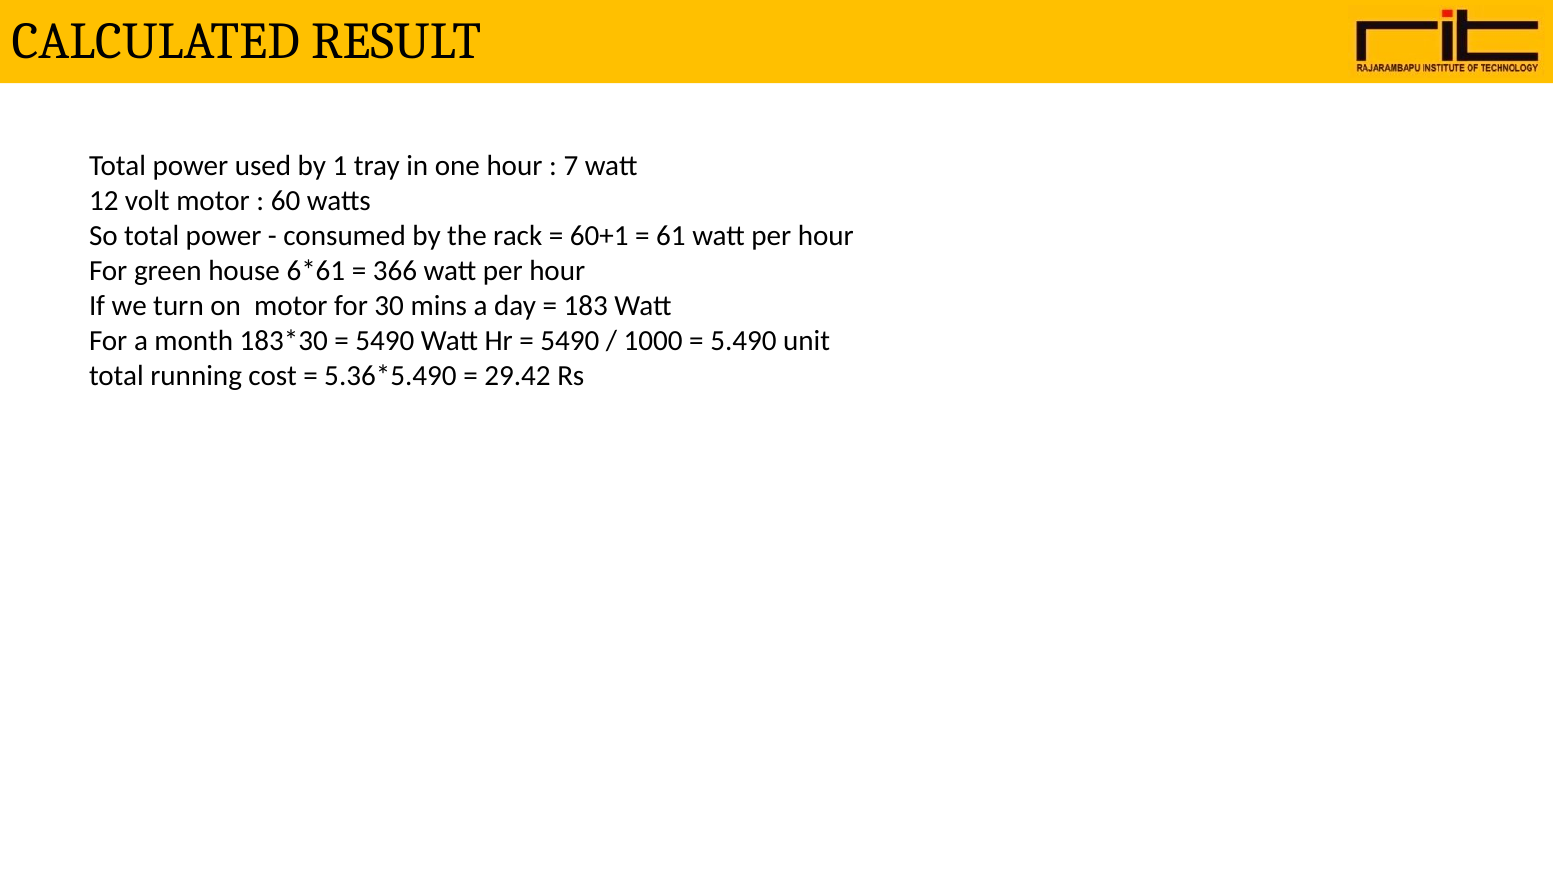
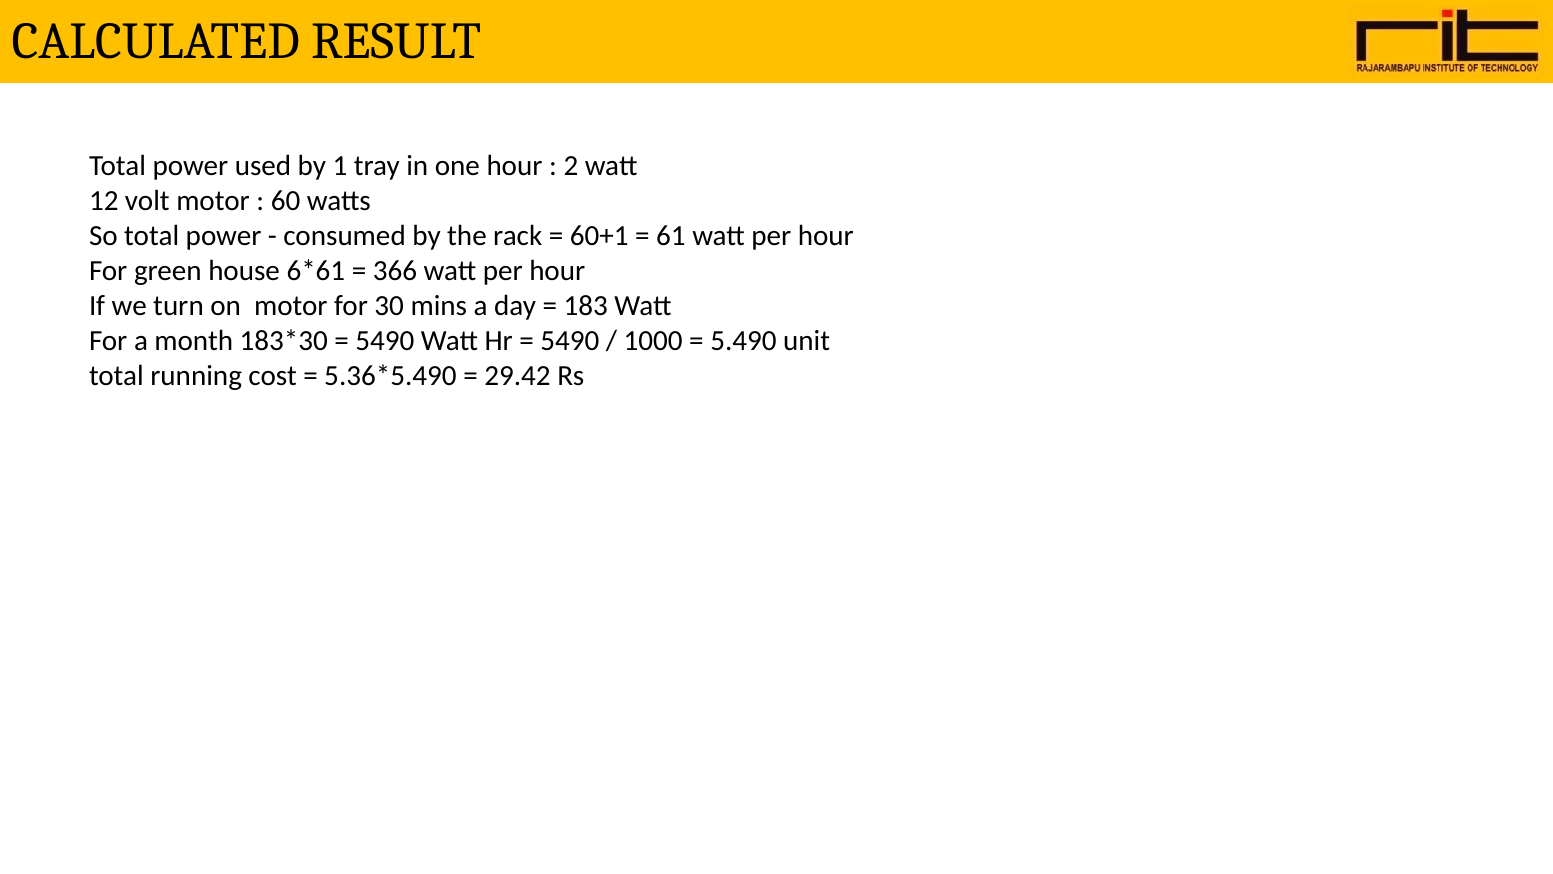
7: 7 -> 2
